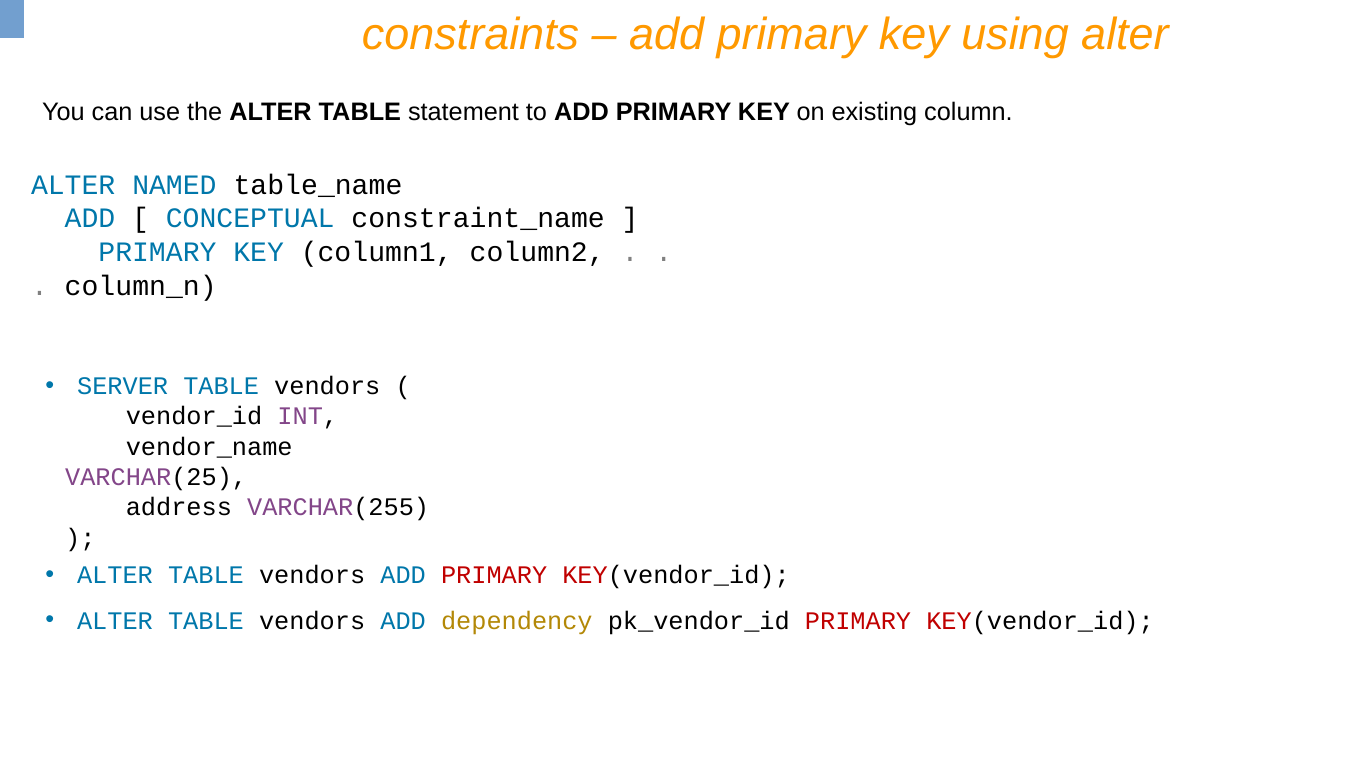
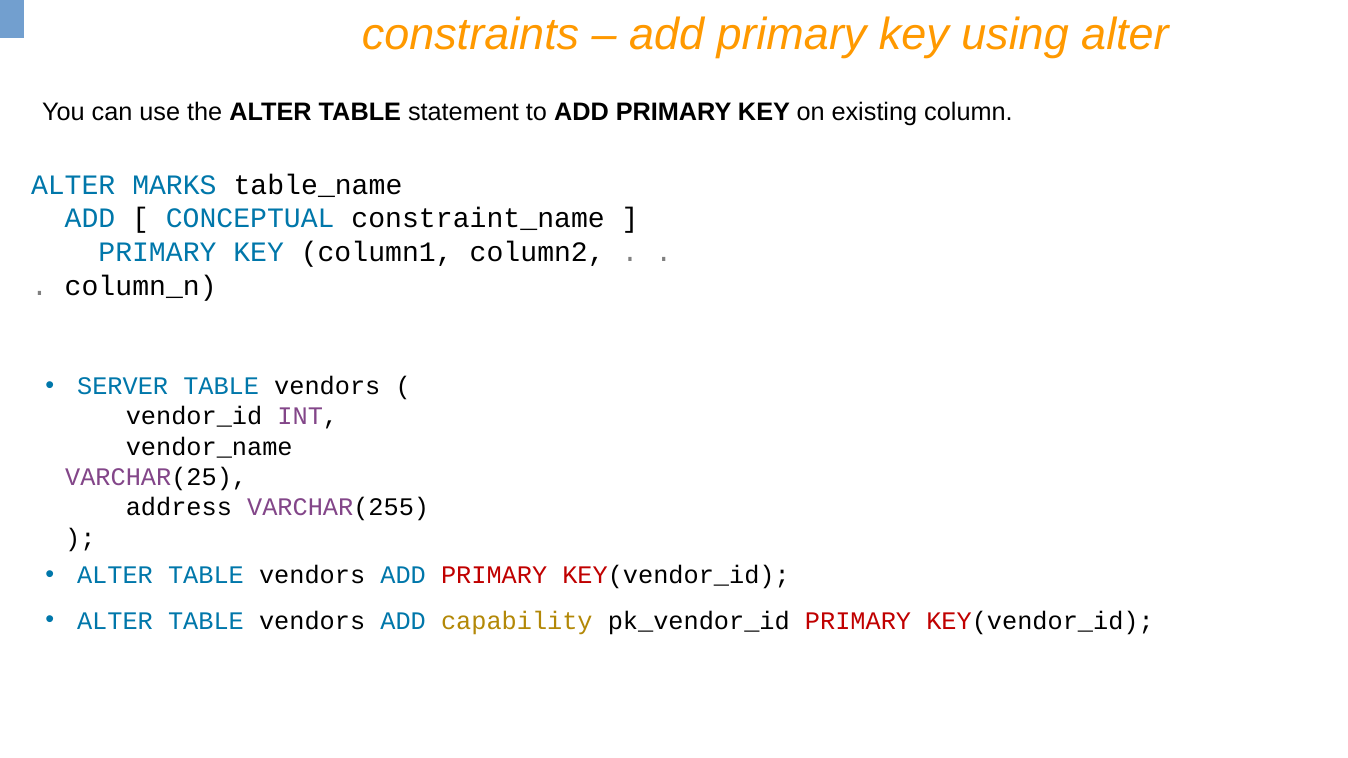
NAMED: NAMED -> MARKS
dependency: dependency -> capability
